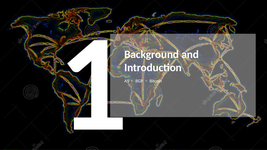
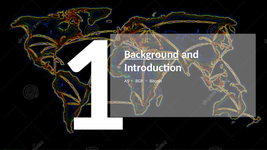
Background underline: none -> present
